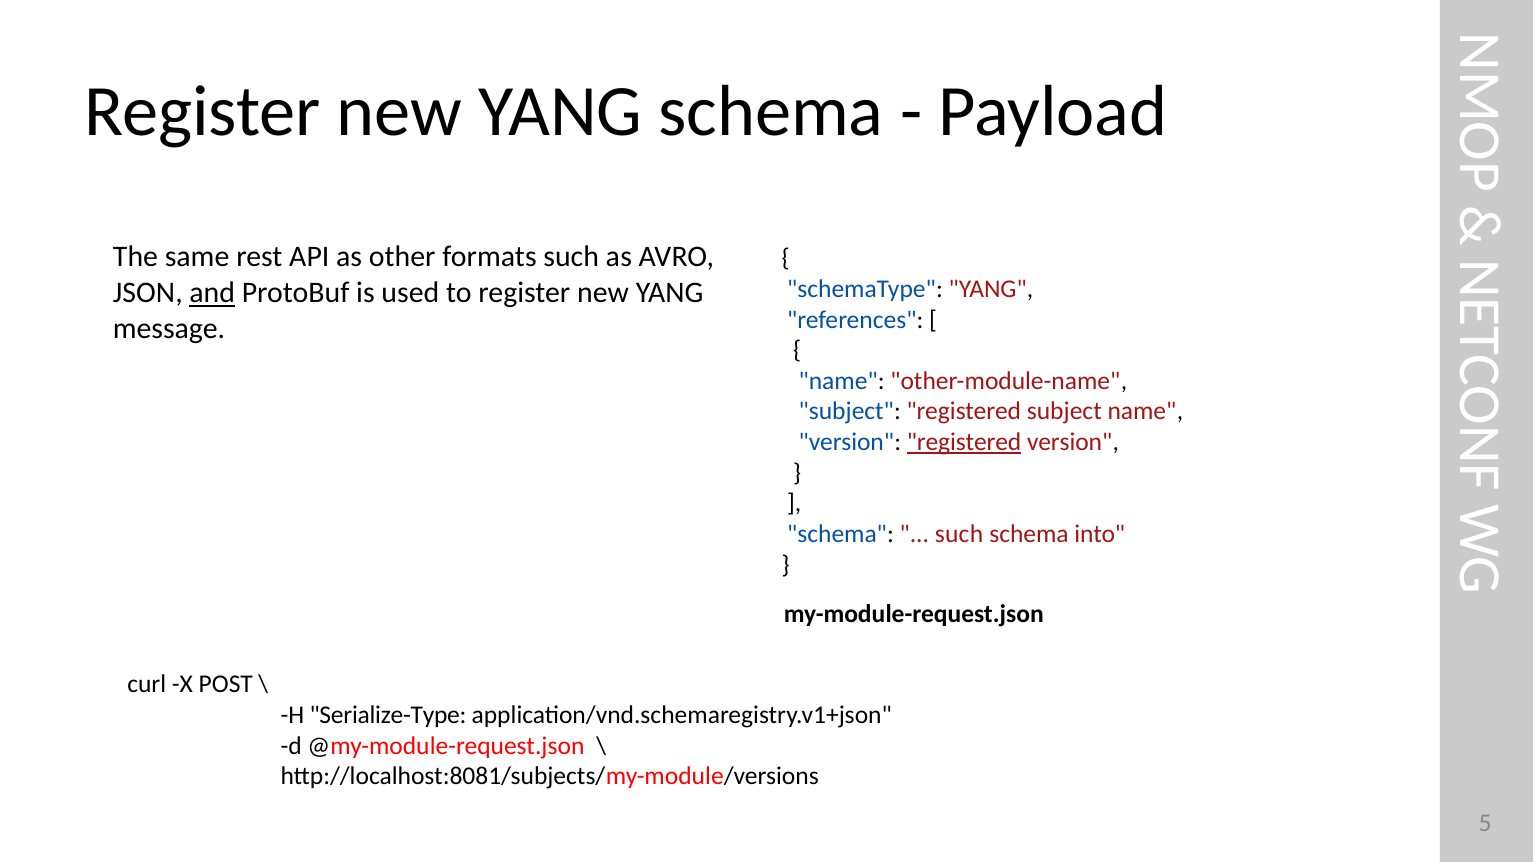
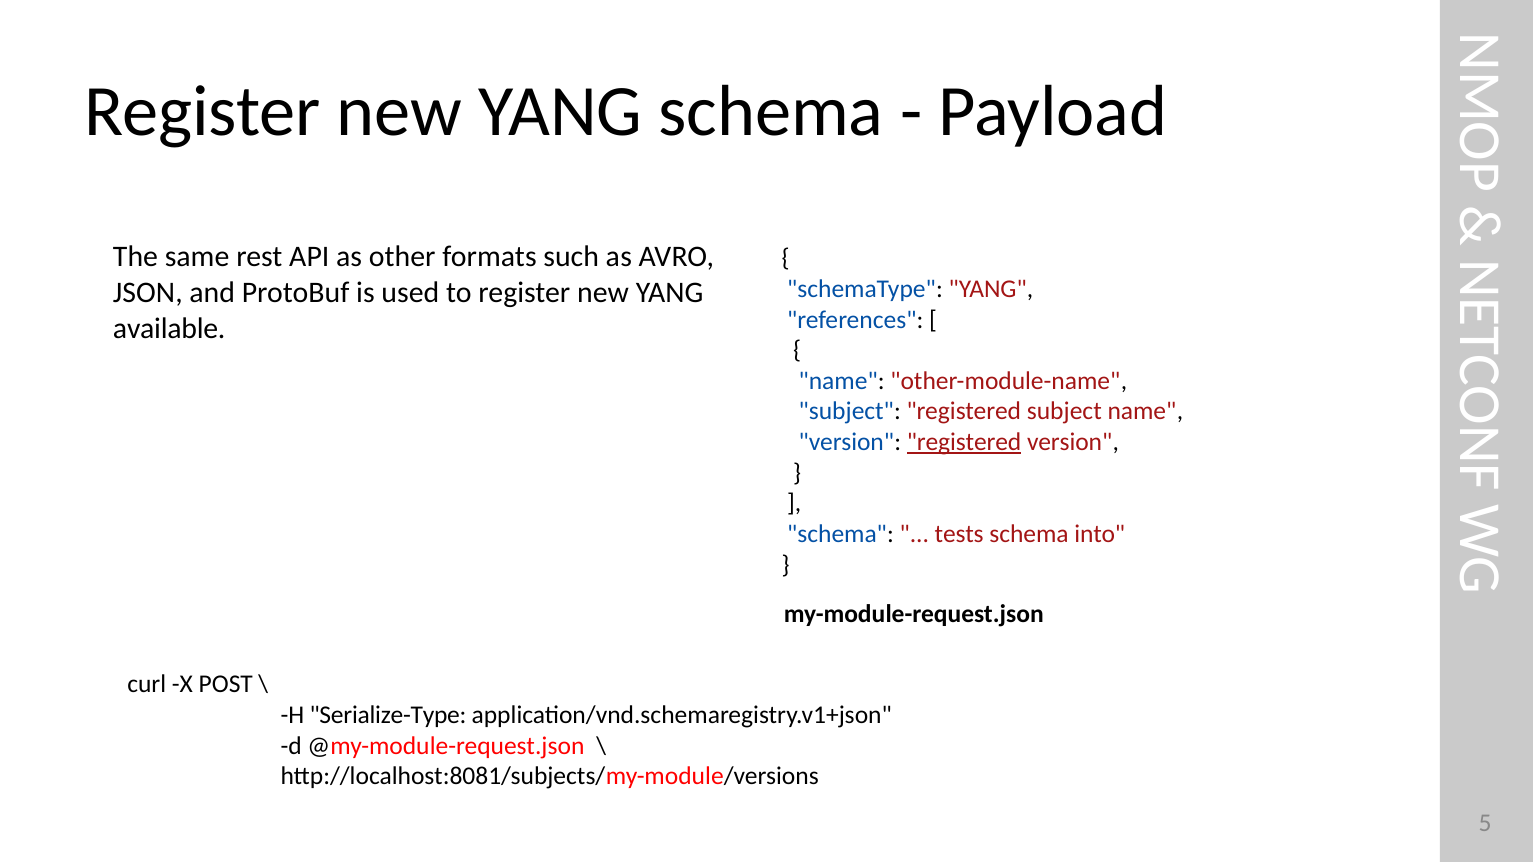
and underline: present -> none
message: message -> available
such at (959, 534): such -> tests
